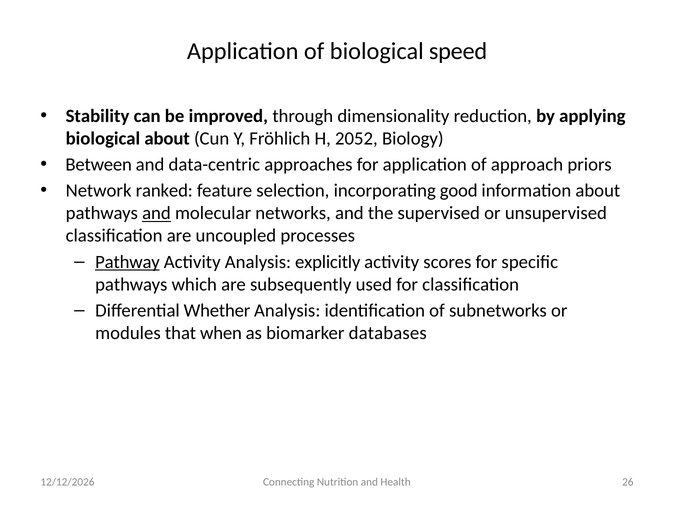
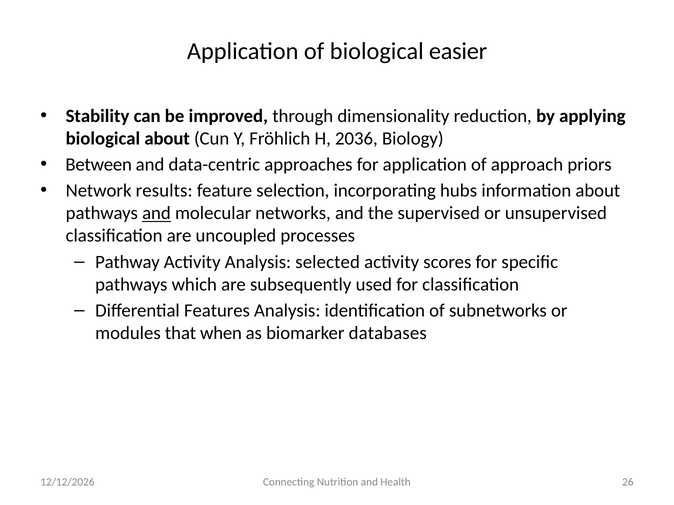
speed: speed -> easier
2052: 2052 -> 2036
ranked: ranked -> results
good: good -> hubs
Pathway underline: present -> none
explicitly: explicitly -> selected
Whether: Whether -> Features
